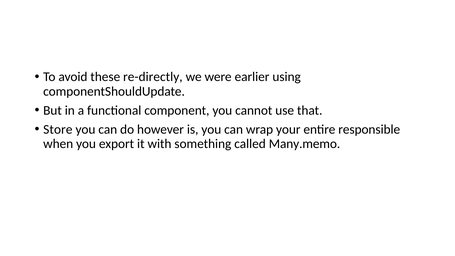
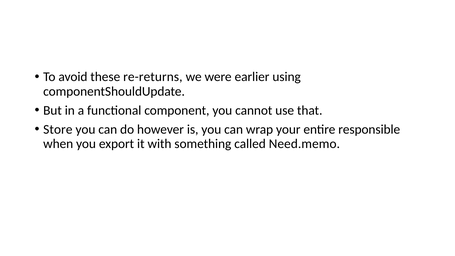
re-directly: re-directly -> re-returns
Many.memo: Many.memo -> Need.memo
